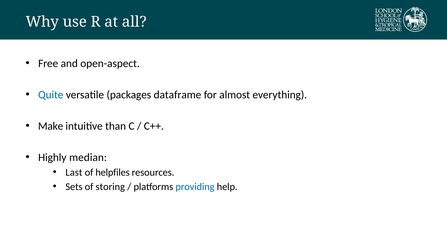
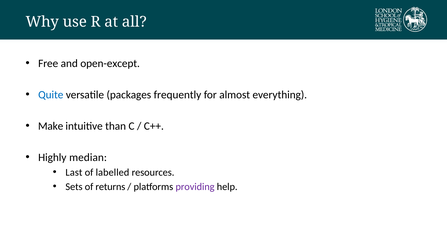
open-aspect: open-aspect -> open-except
dataframe: dataframe -> frequently
helpfiles: helpfiles -> labelled
storing: storing -> returns
providing colour: blue -> purple
